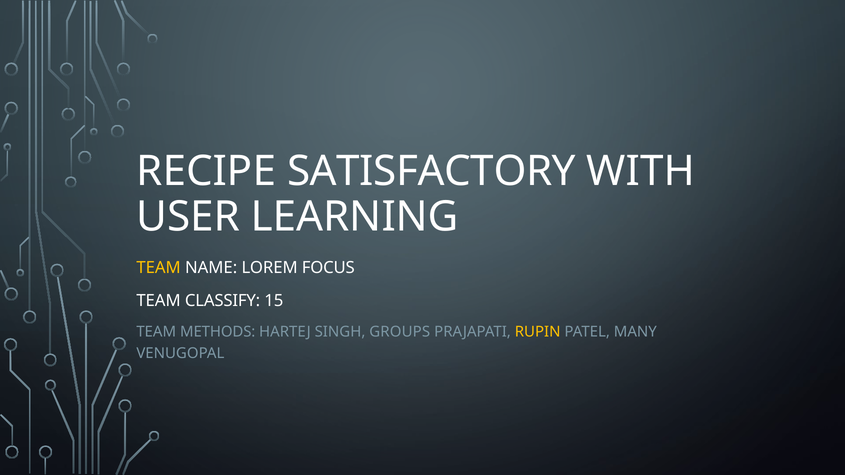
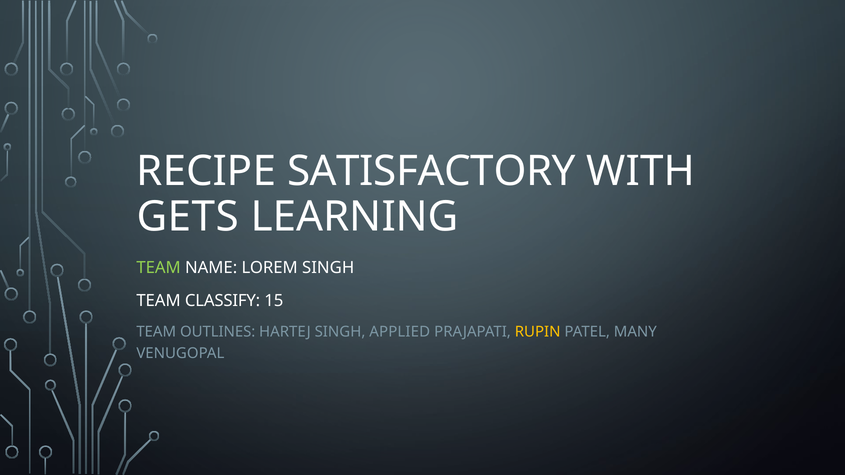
USER: USER -> GETS
TEAM at (159, 268) colour: yellow -> light green
LOREM FOCUS: FOCUS -> SINGH
METHODS: METHODS -> OUTLINES
GROUPS: GROUPS -> APPLIED
